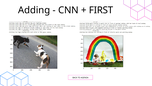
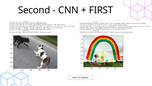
Adding: Adding -> Second
